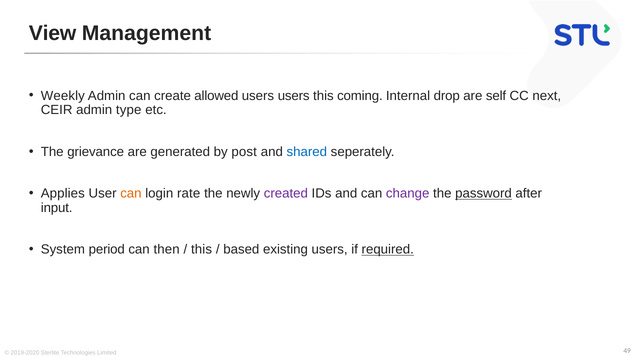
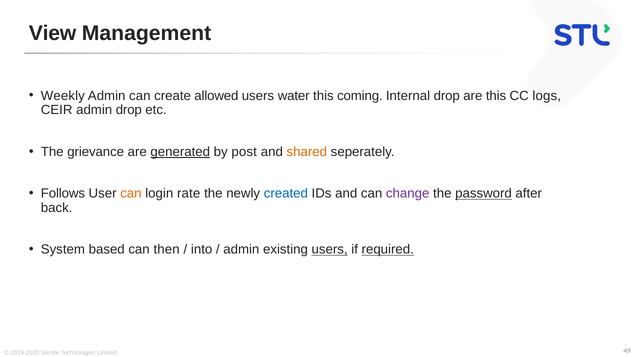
users users: users -> water
are self: self -> this
next: next -> logs
admin type: type -> drop
generated underline: none -> present
shared colour: blue -> orange
Applies: Applies -> Follows
created colour: purple -> blue
input: input -> back
period: period -> based
this at (202, 250): this -> into
based at (241, 250): based -> admin
users at (330, 250) underline: none -> present
